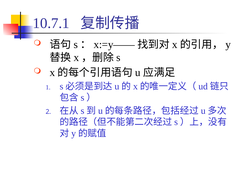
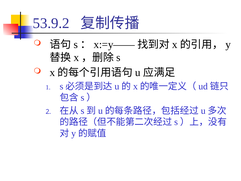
10.7.1: 10.7.1 -> 53.9.2
